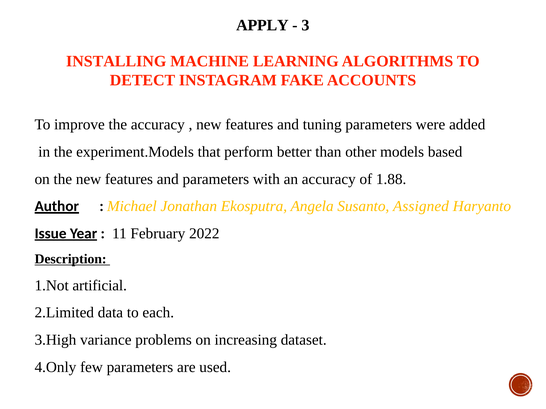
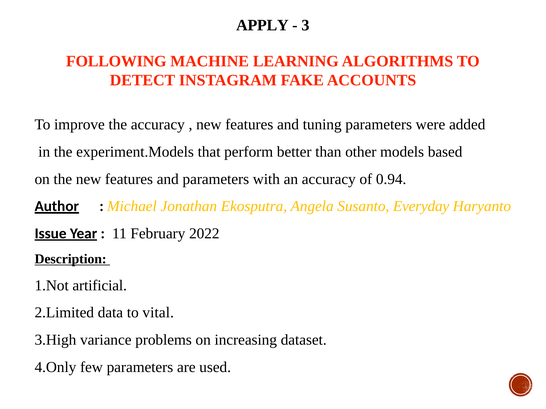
INSTALLING: INSTALLING -> FOLLOWING
1.88: 1.88 -> 0.94
Assigned: Assigned -> Everyday
each: each -> vital
